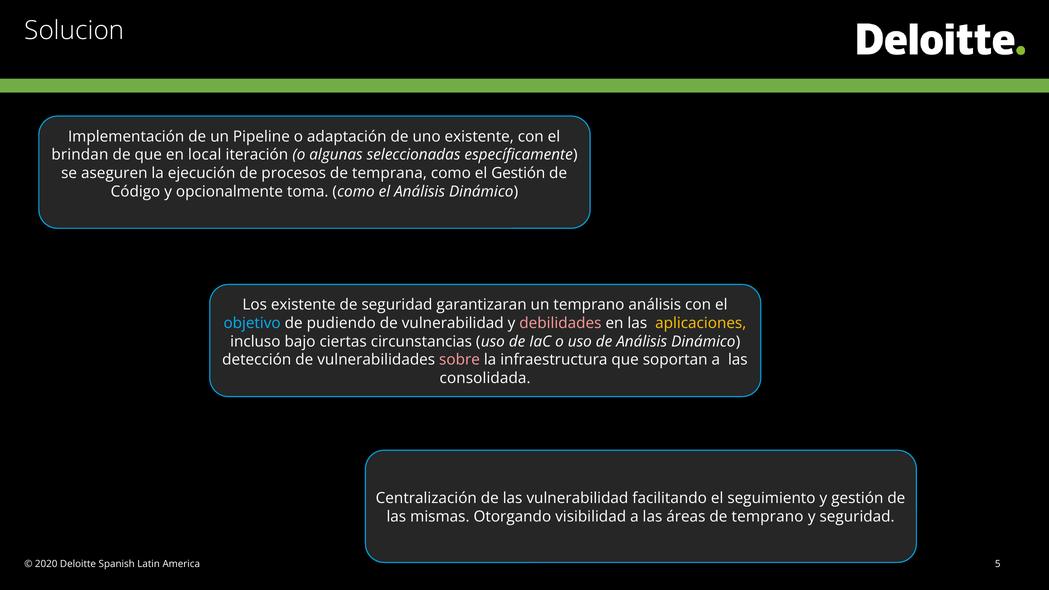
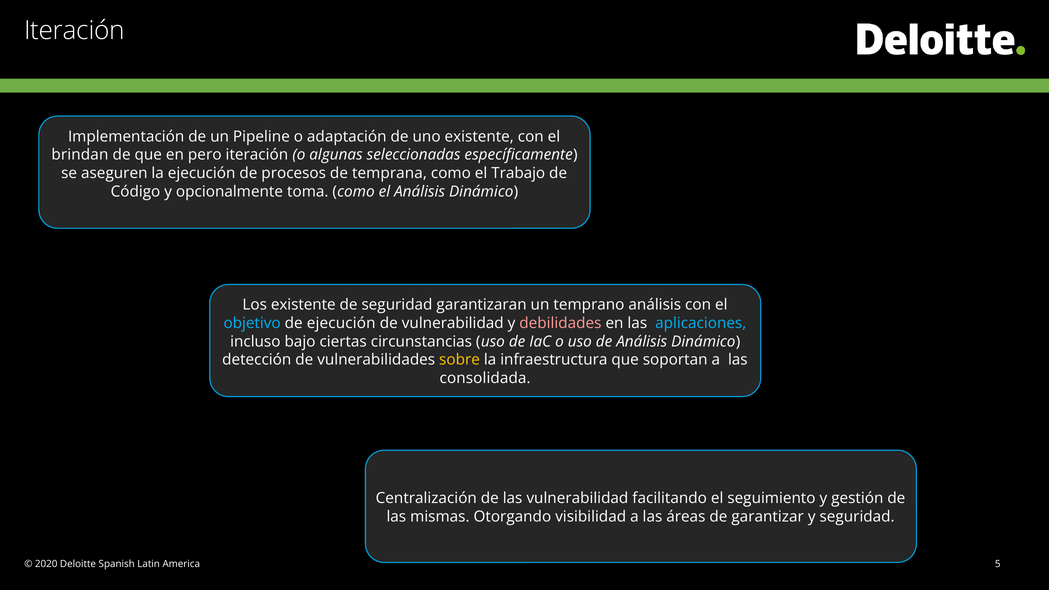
Solucion at (74, 31): Solucion -> Iteración
local: local -> pero
el Gestión: Gestión -> Trabajo
de pudiendo: pudiendo -> ejecución
aplicaciones colour: yellow -> light blue
sobre colour: pink -> yellow
de temprano: temprano -> garantizar
